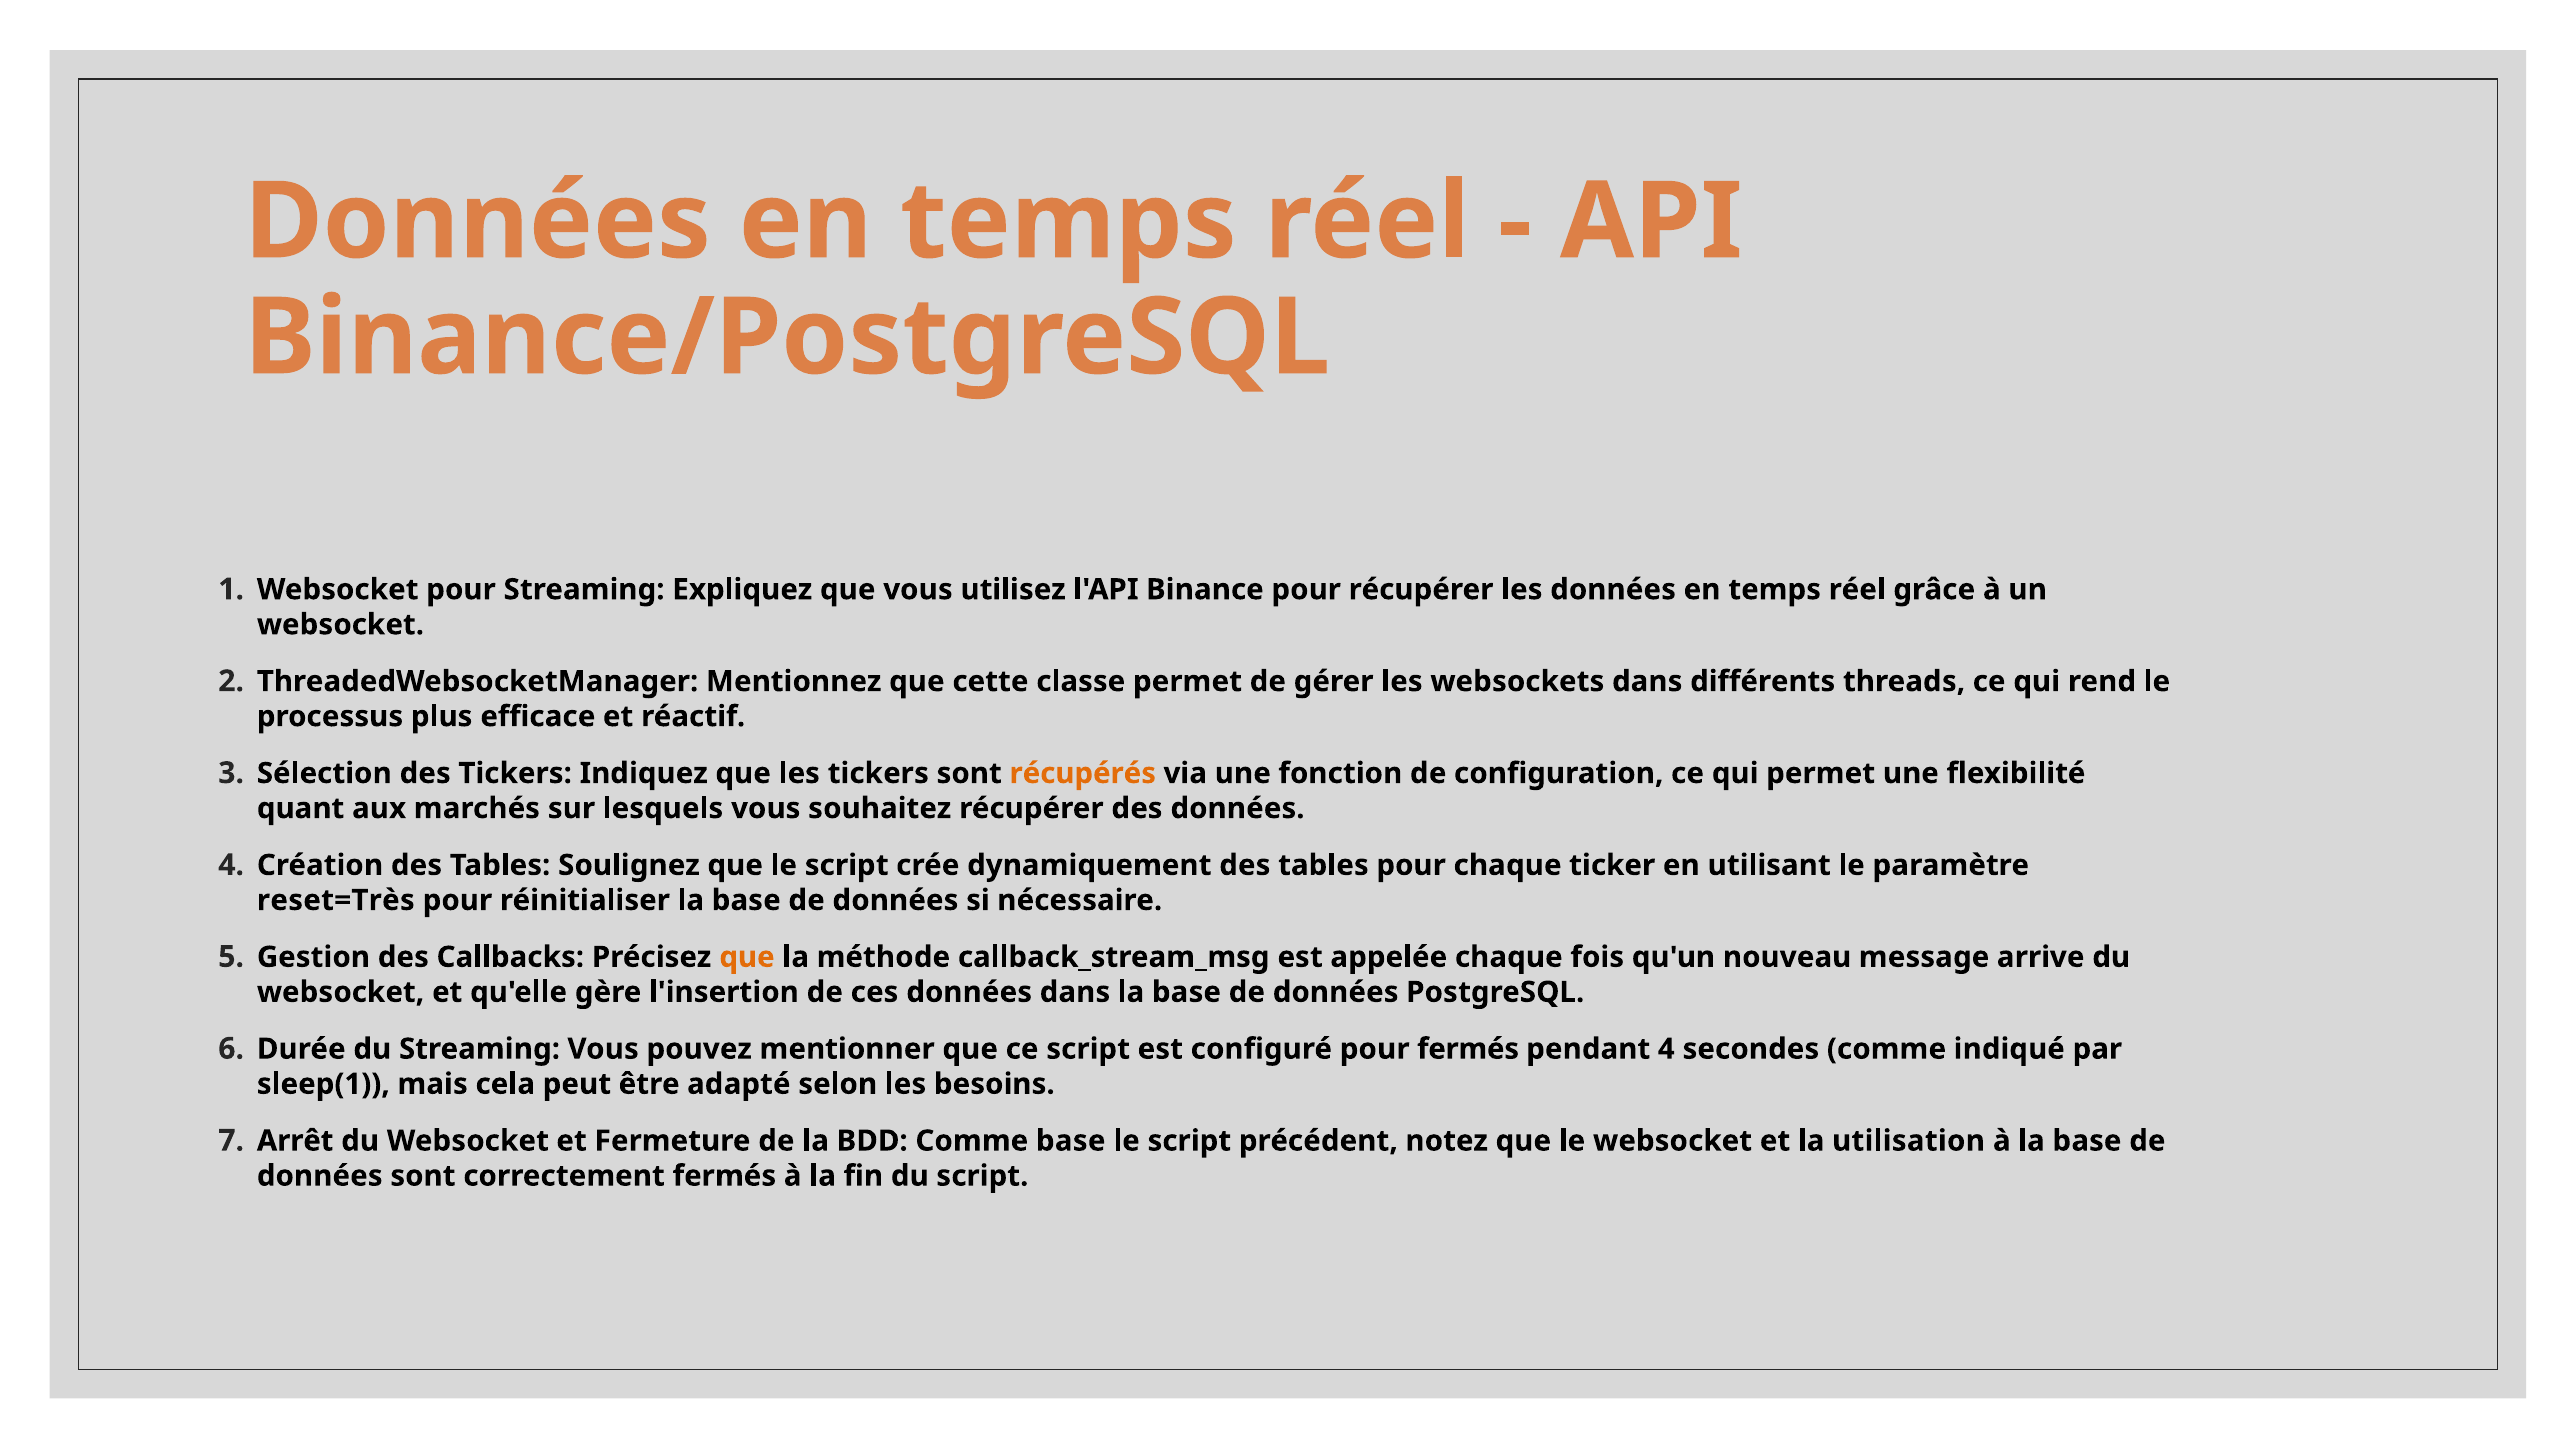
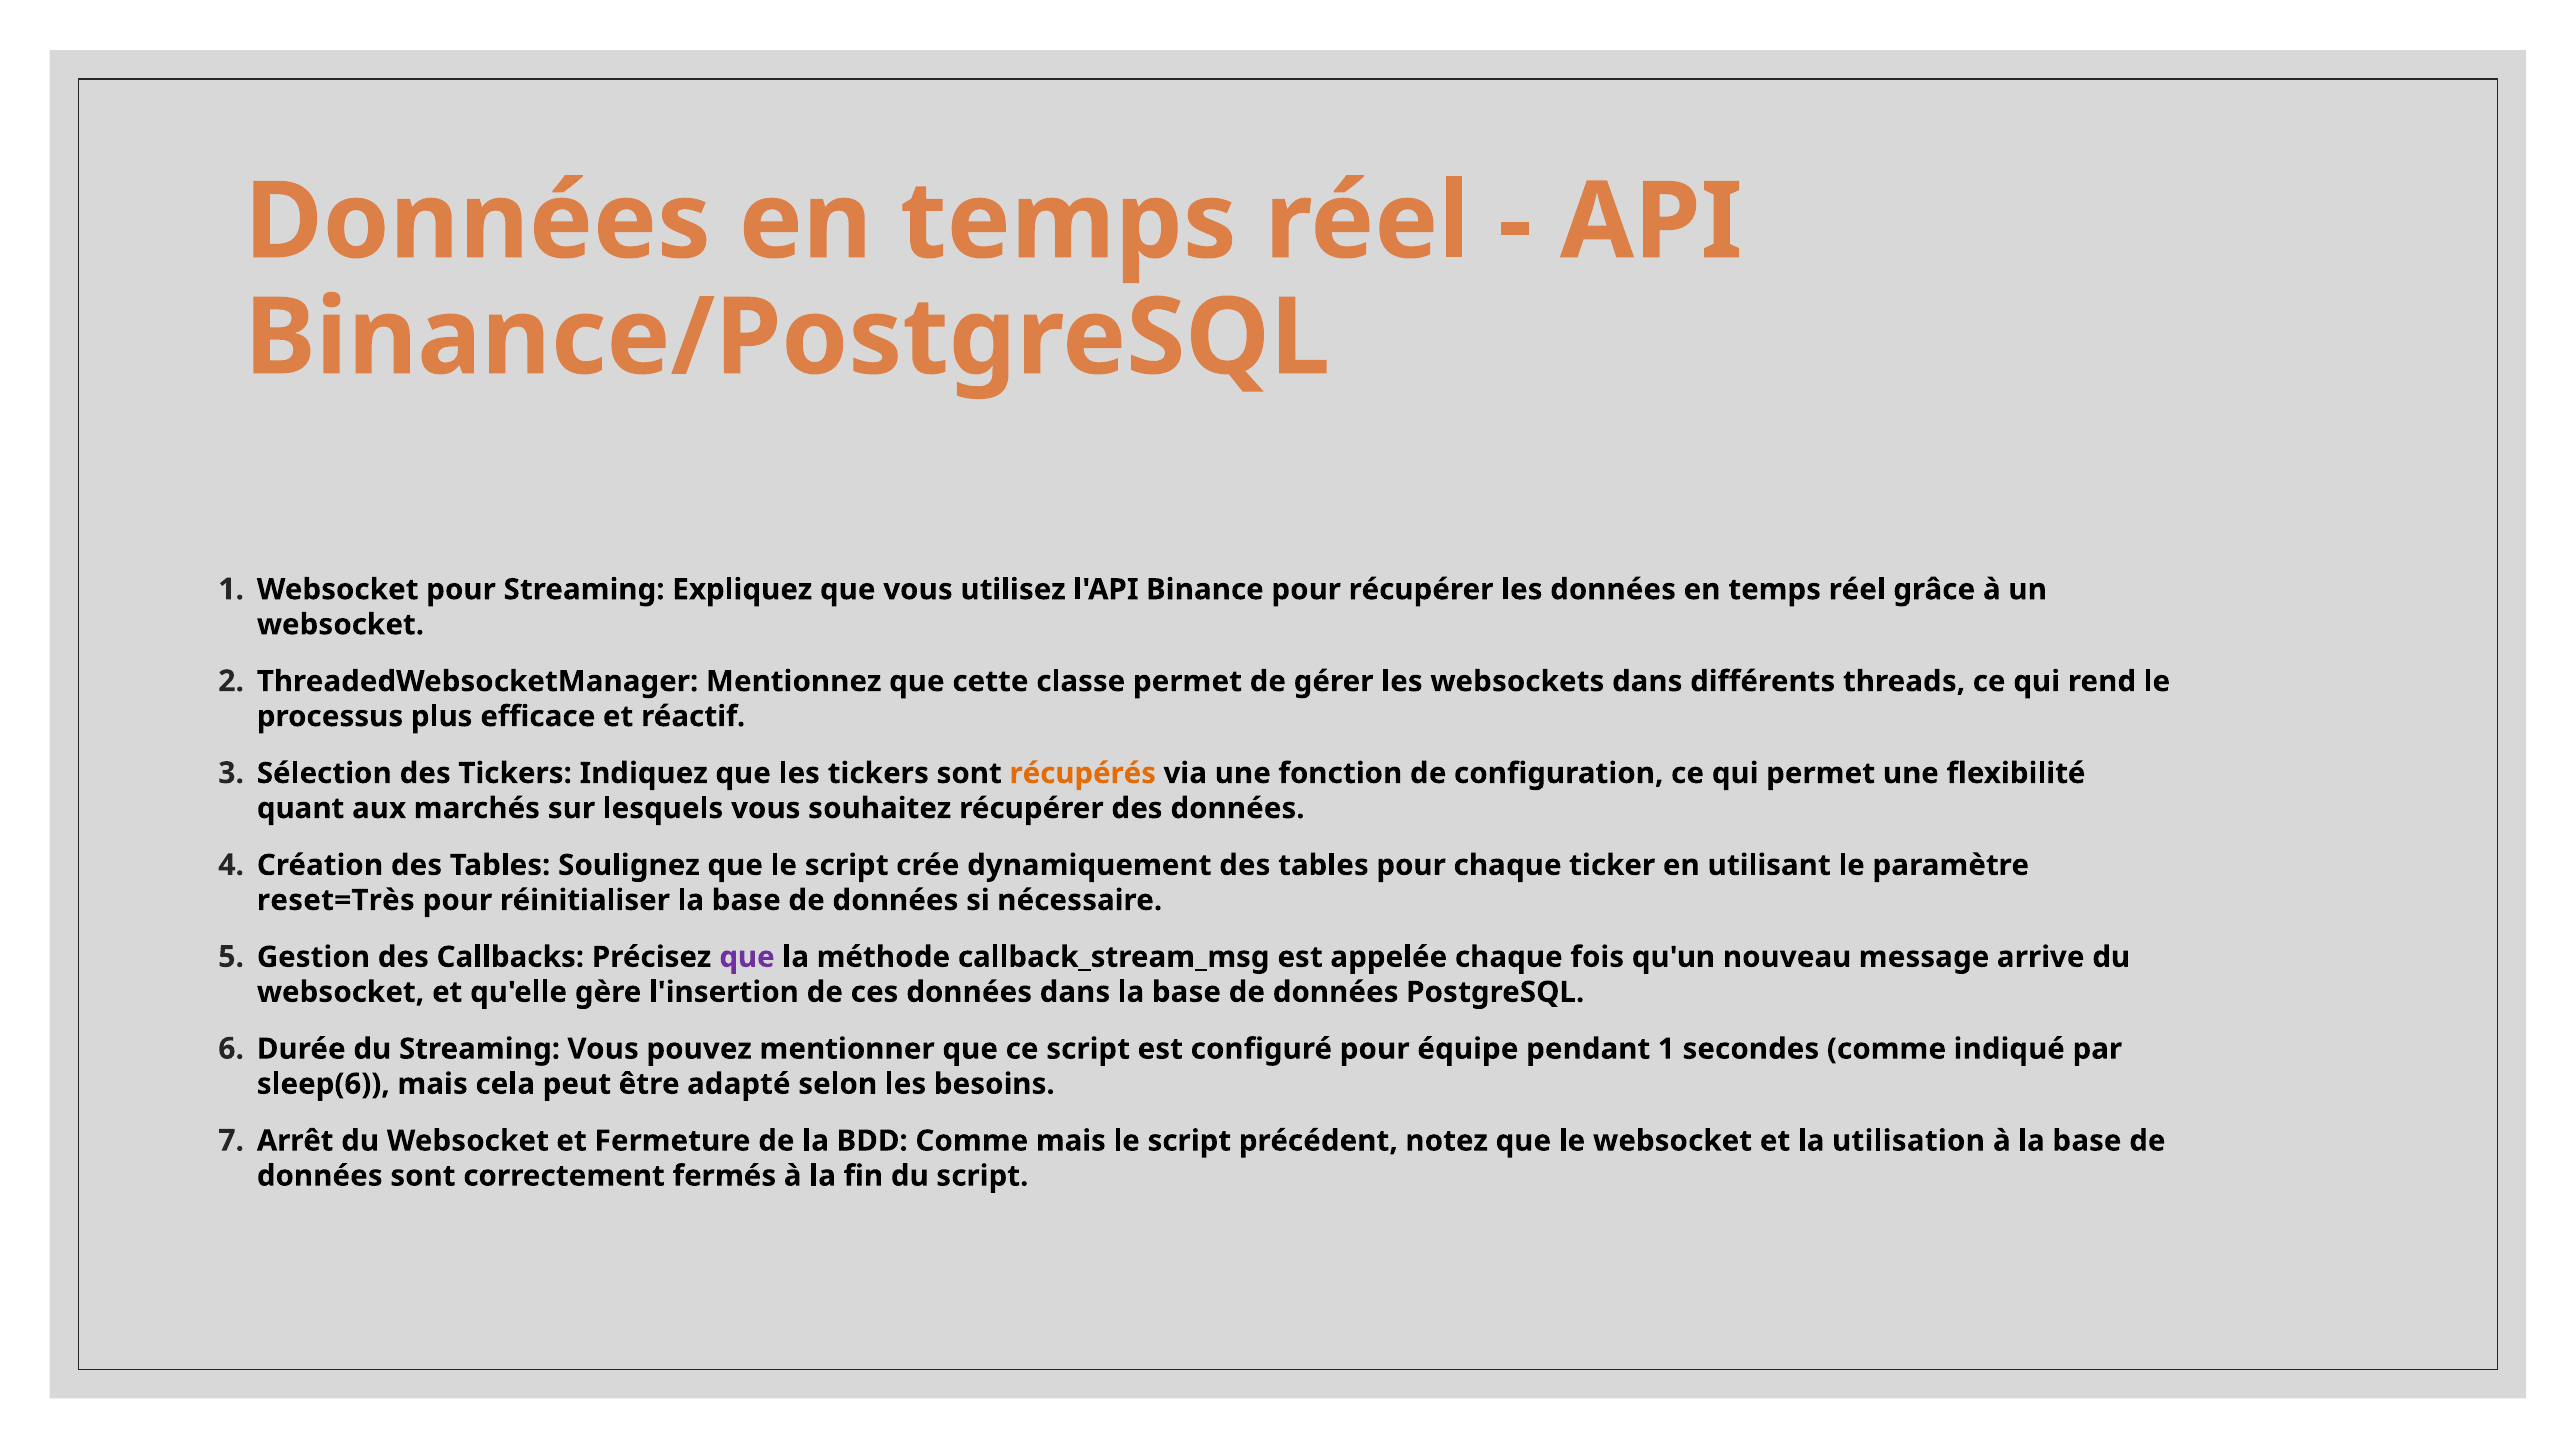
que at (747, 957) colour: orange -> purple
pour fermés: fermés -> équipe
pendant 4: 4 -> 1
sleep(1: sleep(1 -> sleep(6
Comme base: base -> mais
